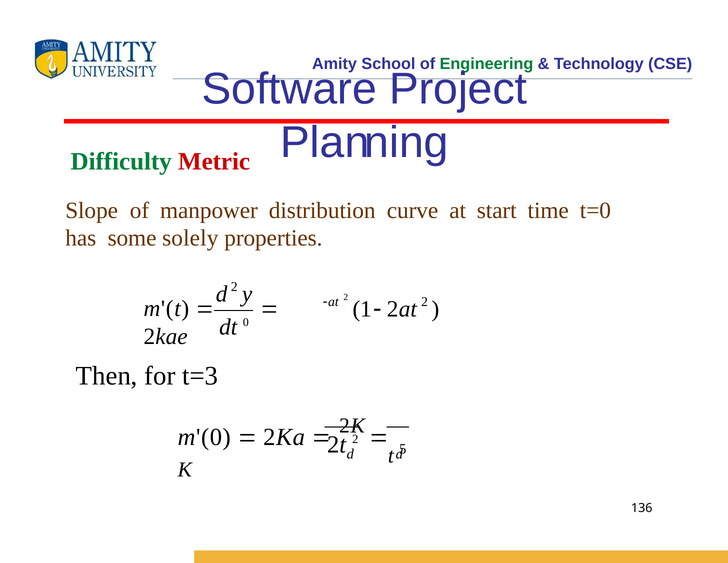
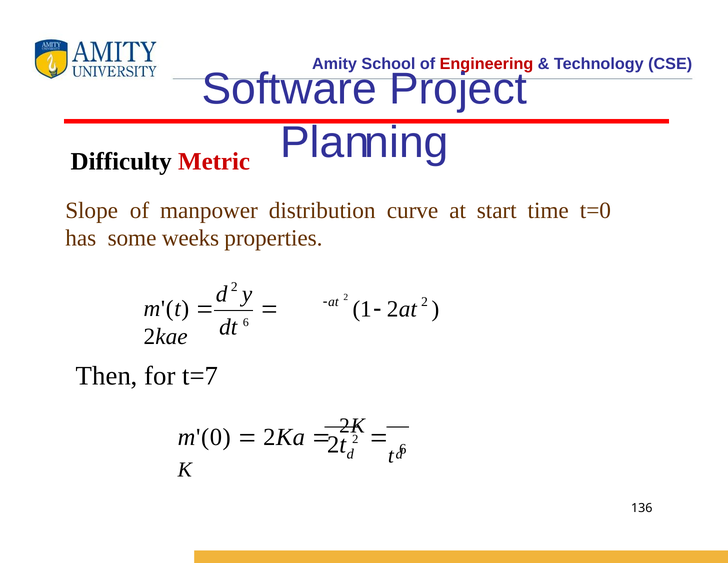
Engineering colour: green -> red
Difficulty colour: green -> black
solely: solely -> weeks
dt 0: 0 -> 6
t=3: t=3 -> t=7
t 5: 5 -> 6
